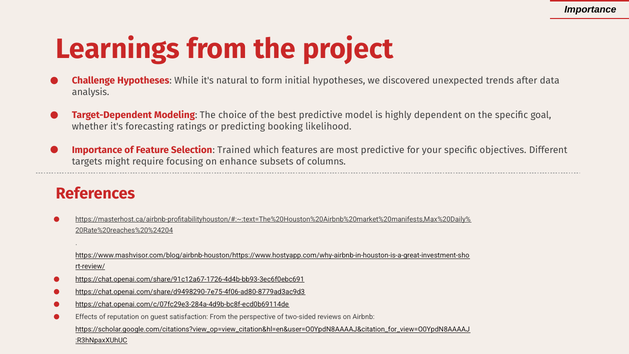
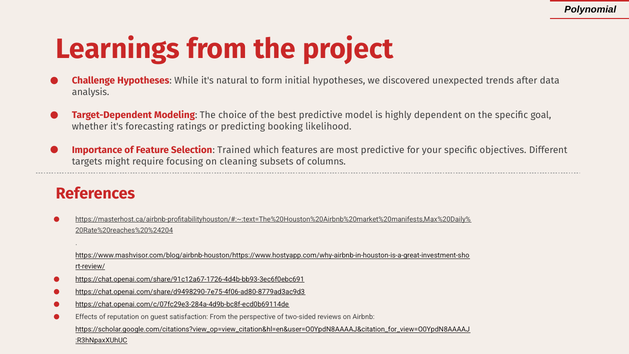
Importance at (590, 10): Importance -> Polynomial
enhance: enhance -> cleaning
